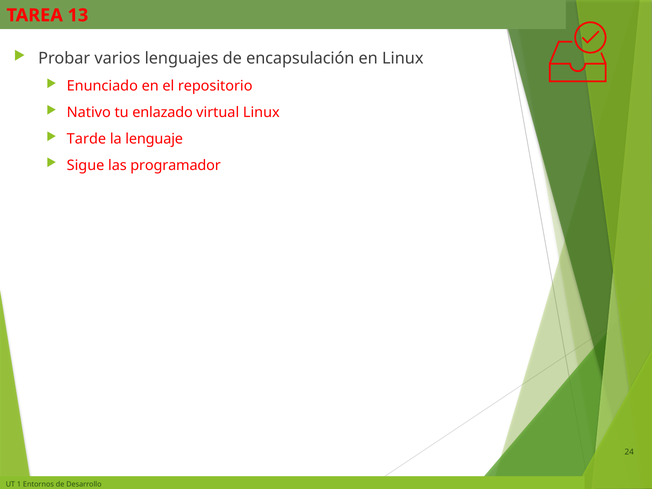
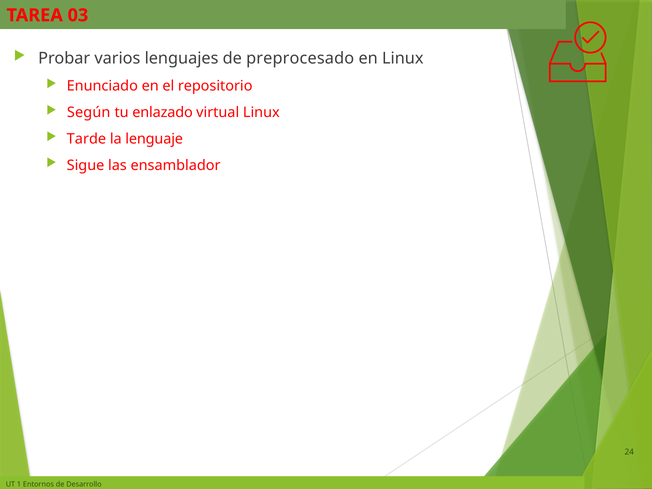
13: 13 -> 03
encapsulación: encapsulación -> preprocesado
Nativo: Nativo -> Según
programador: programador -> ensamblador
